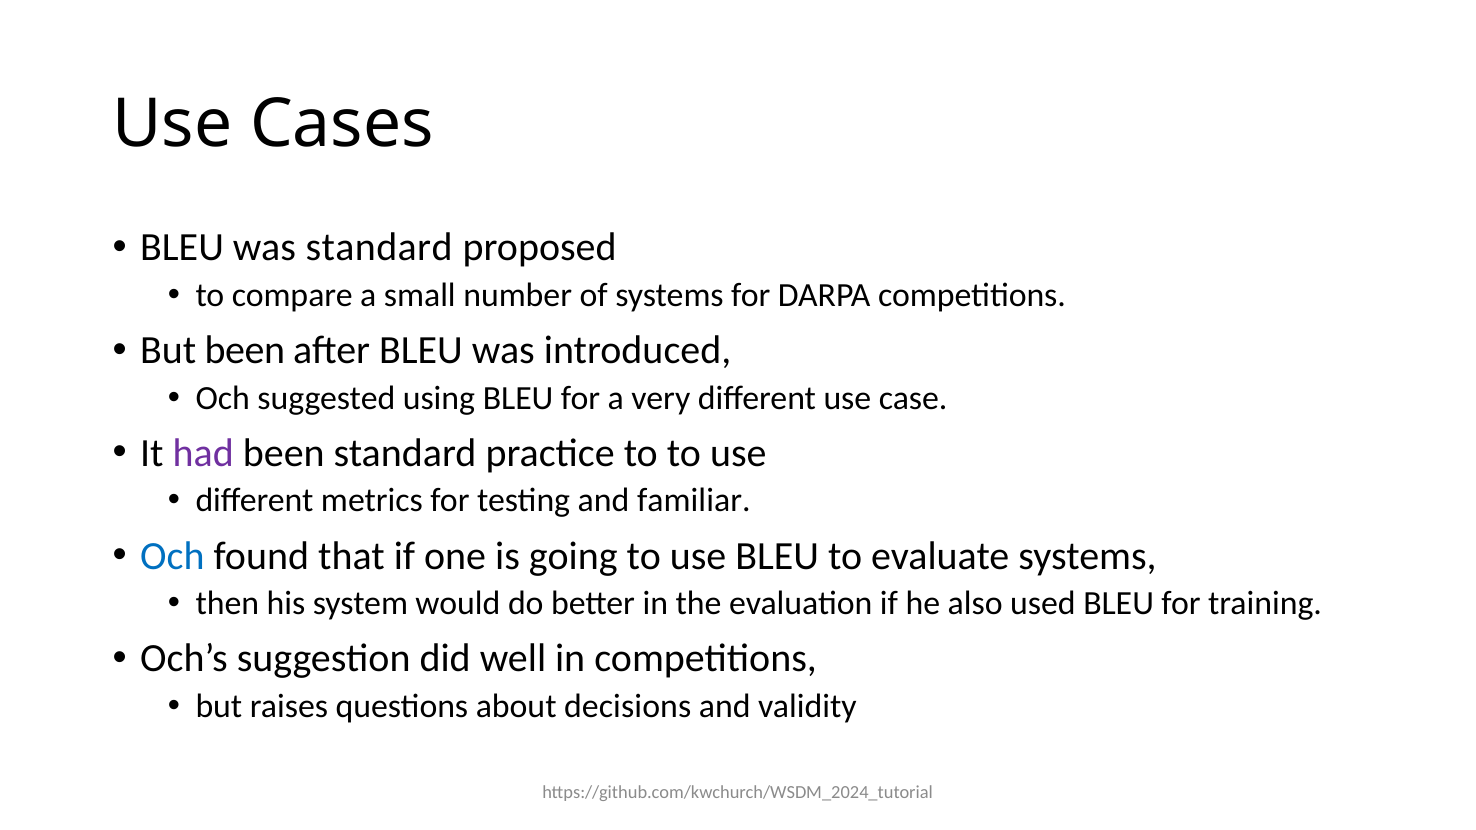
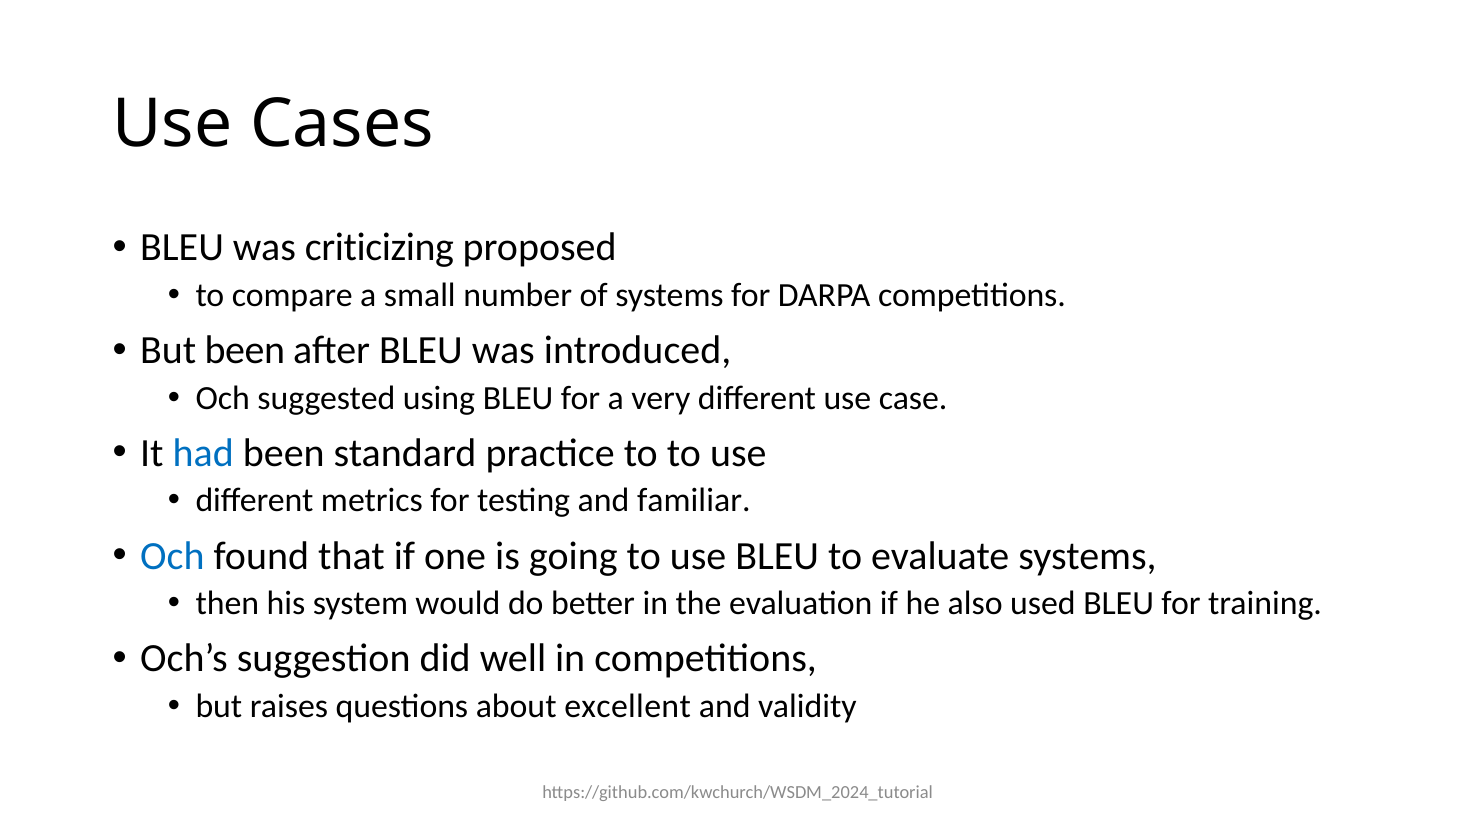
was standard: standard -> criticizing
had colour: purple -> blue
decisions: decisions -> excellent
